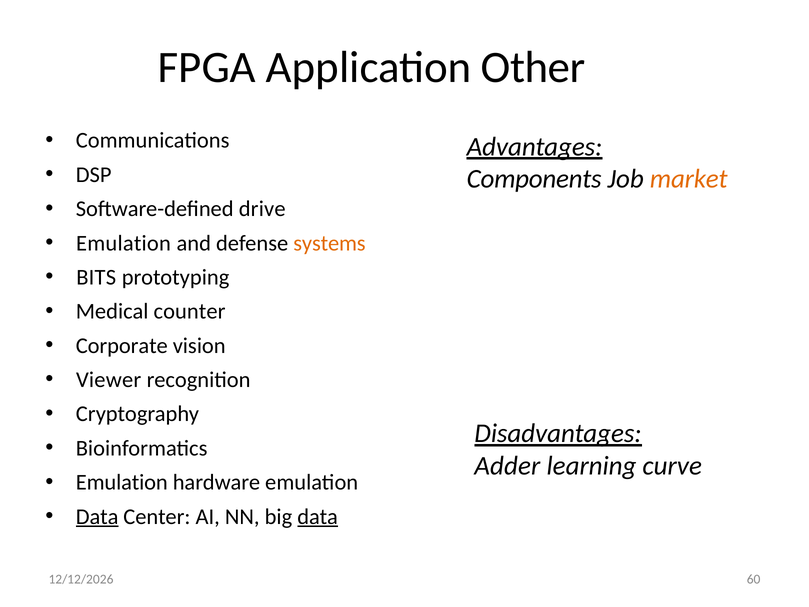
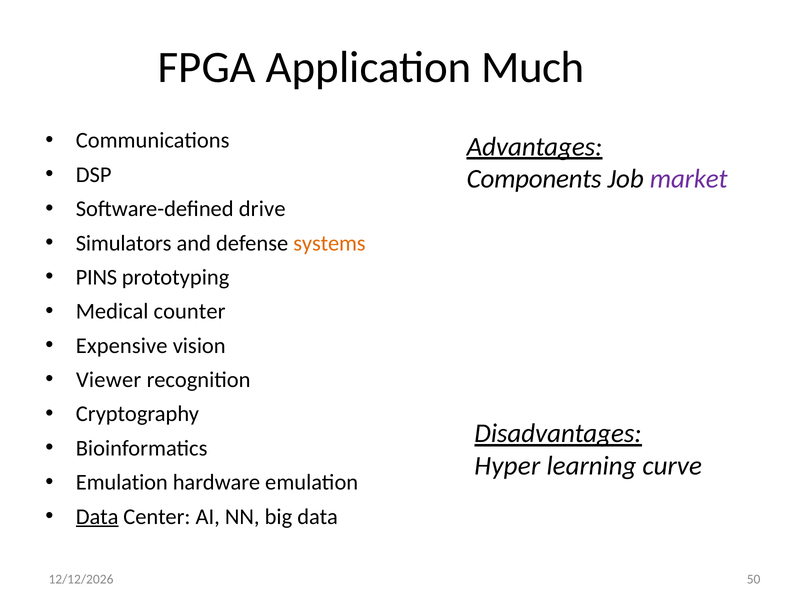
Other: Other -> Much
market colour: orange -> purple
Emulation at (123, 243): Emulation -> Simulators
BITS: BITS -> PINS
Corporate: Corporate -> Expensive
Adder: Adder -> Hyper
data at (318, 516) underline: present -> none
60: 60 -> 50
